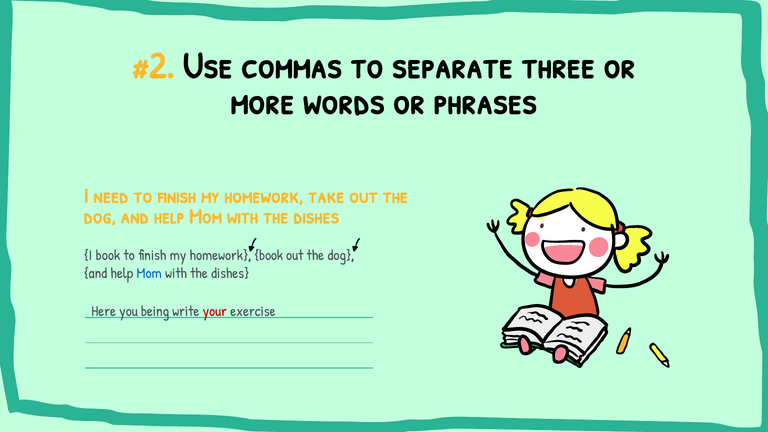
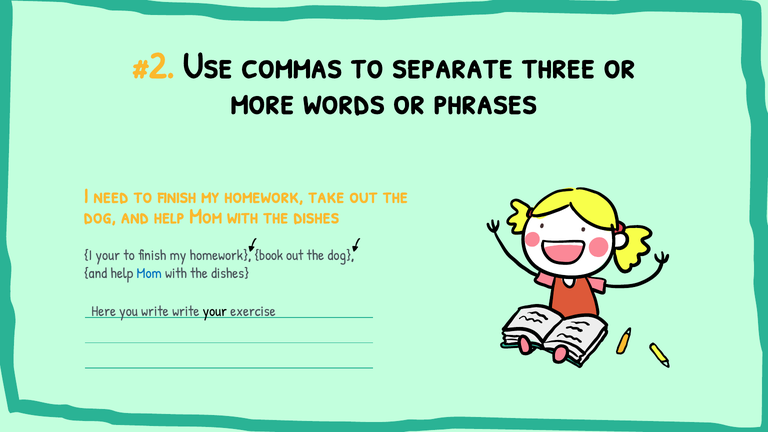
I book: book -> your
you being: being -> write
your at (215, 311) colour: red -> black
